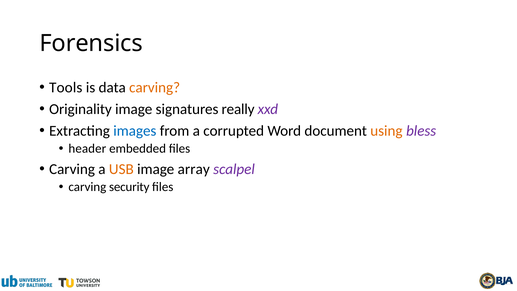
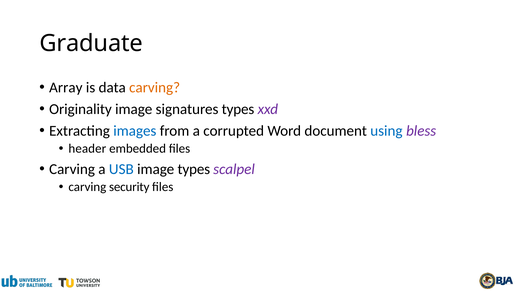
Forensics: Forensics -> Graduate
Tools: Tools -> Array
signatures really: really -> types
using colour: orange -> blue
USB colour: orange -> blue
image array: array -> types
